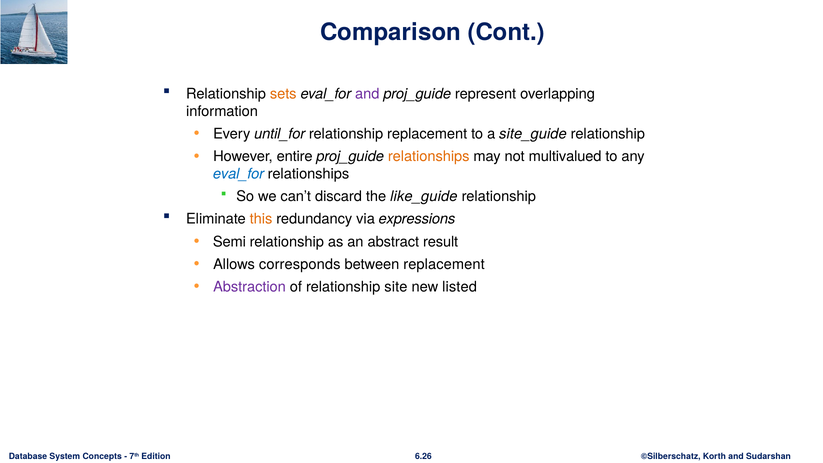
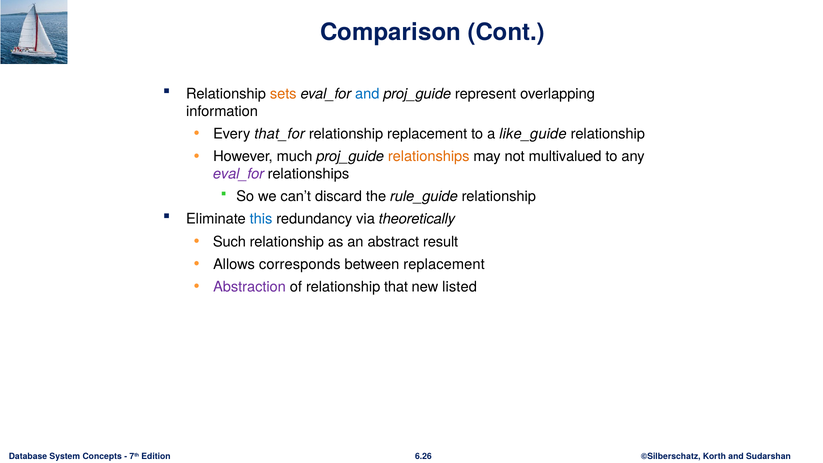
and at (367, 94) colour: purple -> blue
until_for: until_for -> that_for
site_guide: site_guide -> like_guide
entire: entire -> much
eval_for at (239, 174) colour: blue -> purple
like_guide: like_guide -> rule_guide
this colour: orange -> blue
expressions: expressions -> theoretically
Semi: Semi -> Such
site: site -> that
